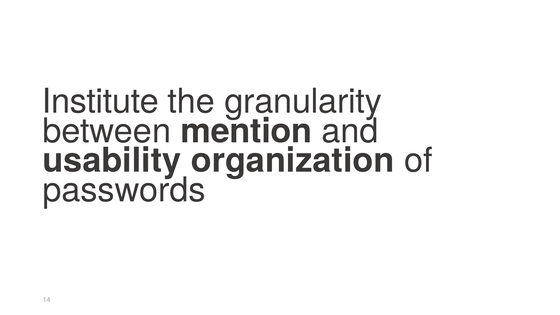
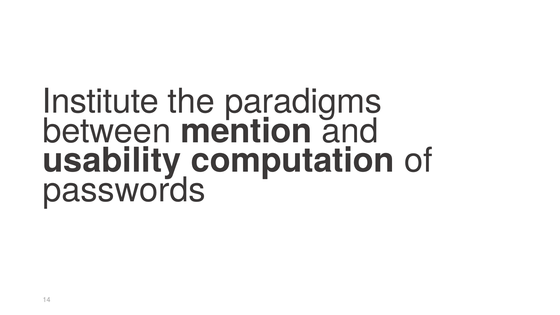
granularity: granularity -> paradigms
organization: organization -> computation
